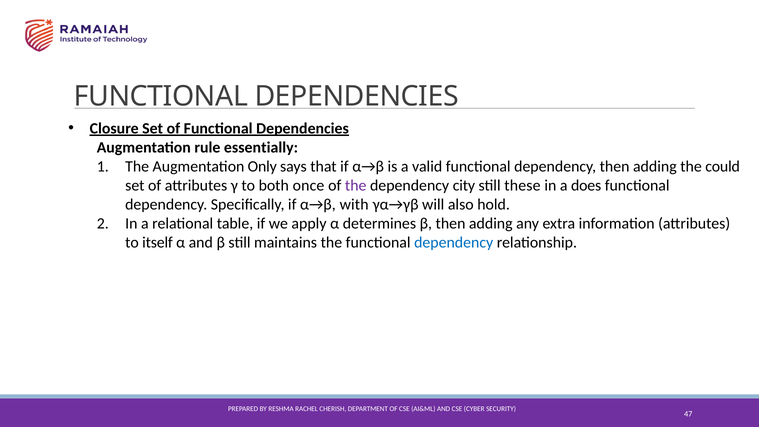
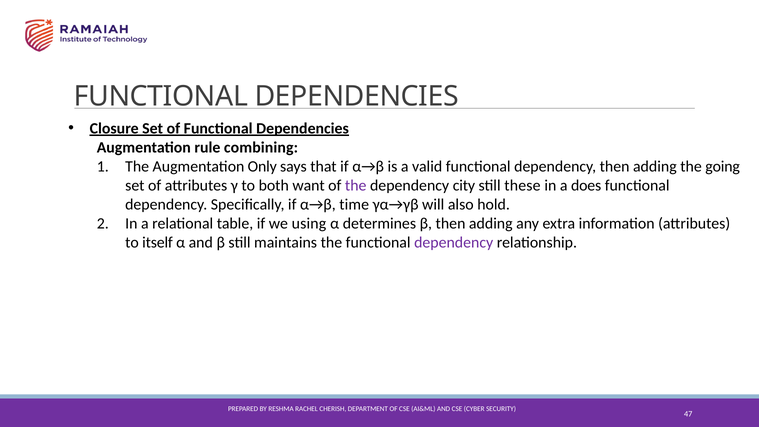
essentially: essentially -> combining
could: could -> going
once: once -> want
with: with -> time
apply: apply -> using
dependency at (454, 242) colour: blue -> purple
